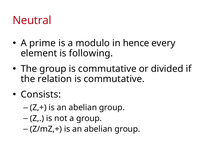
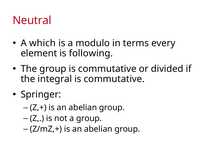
prime: prime -> which
hence: hence -> terms
relation: relation -> integral
Consists: Consists -> Springer
